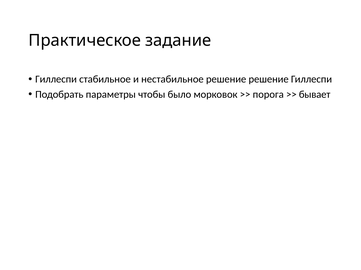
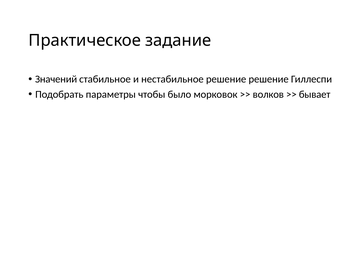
Гиллеспи at (56, 79): Гиллеспи -> Значений
порога: порога -> волков
